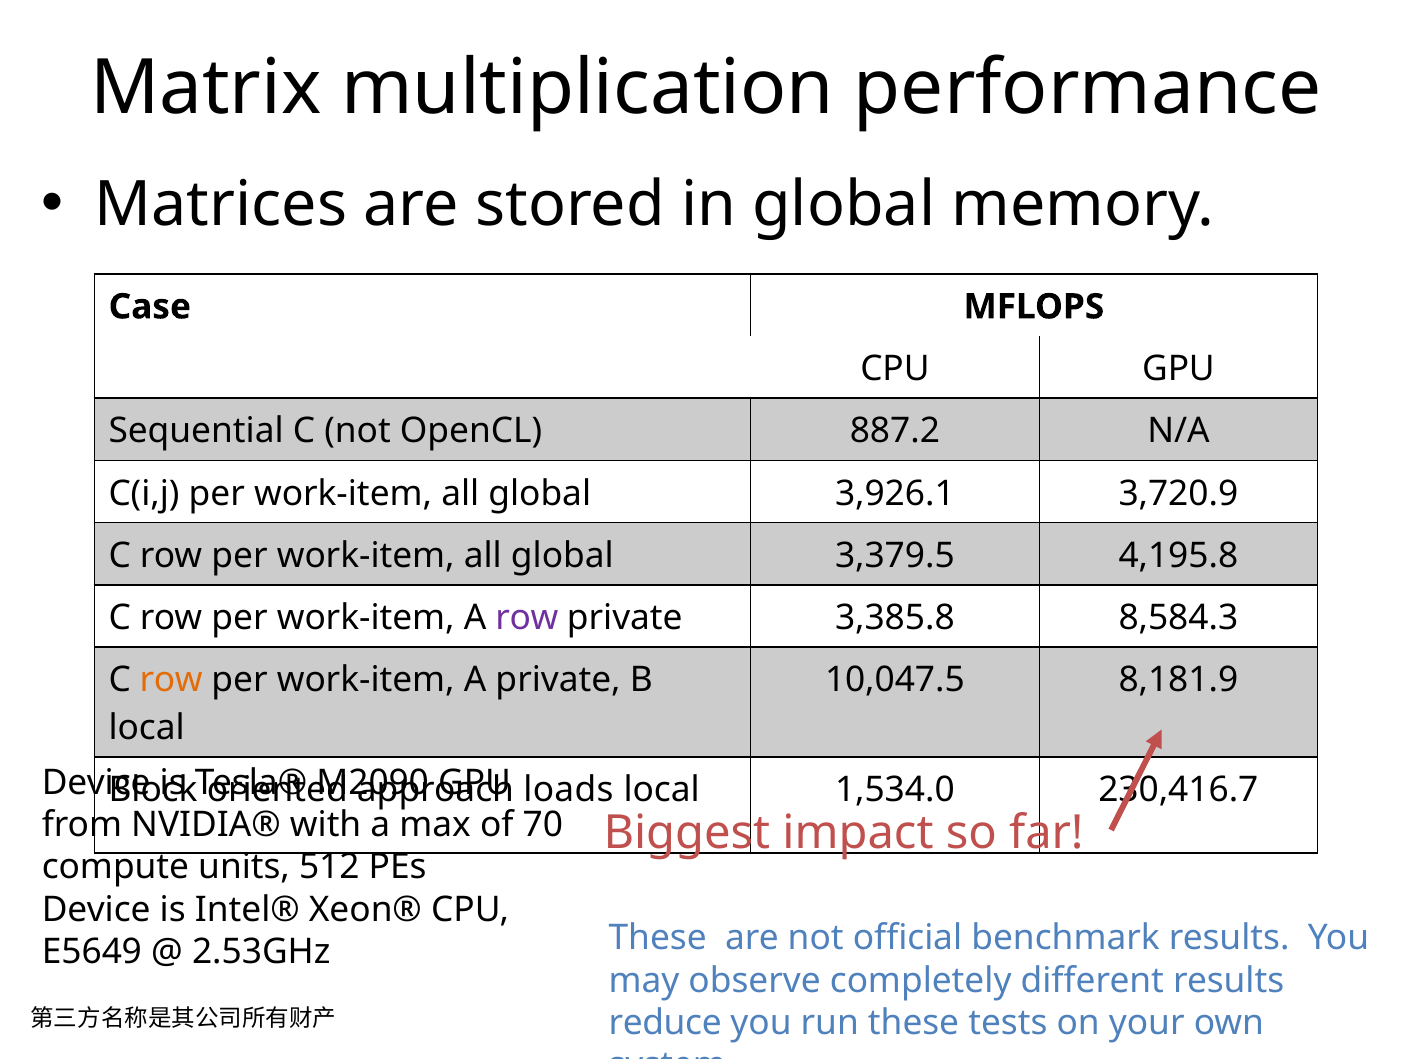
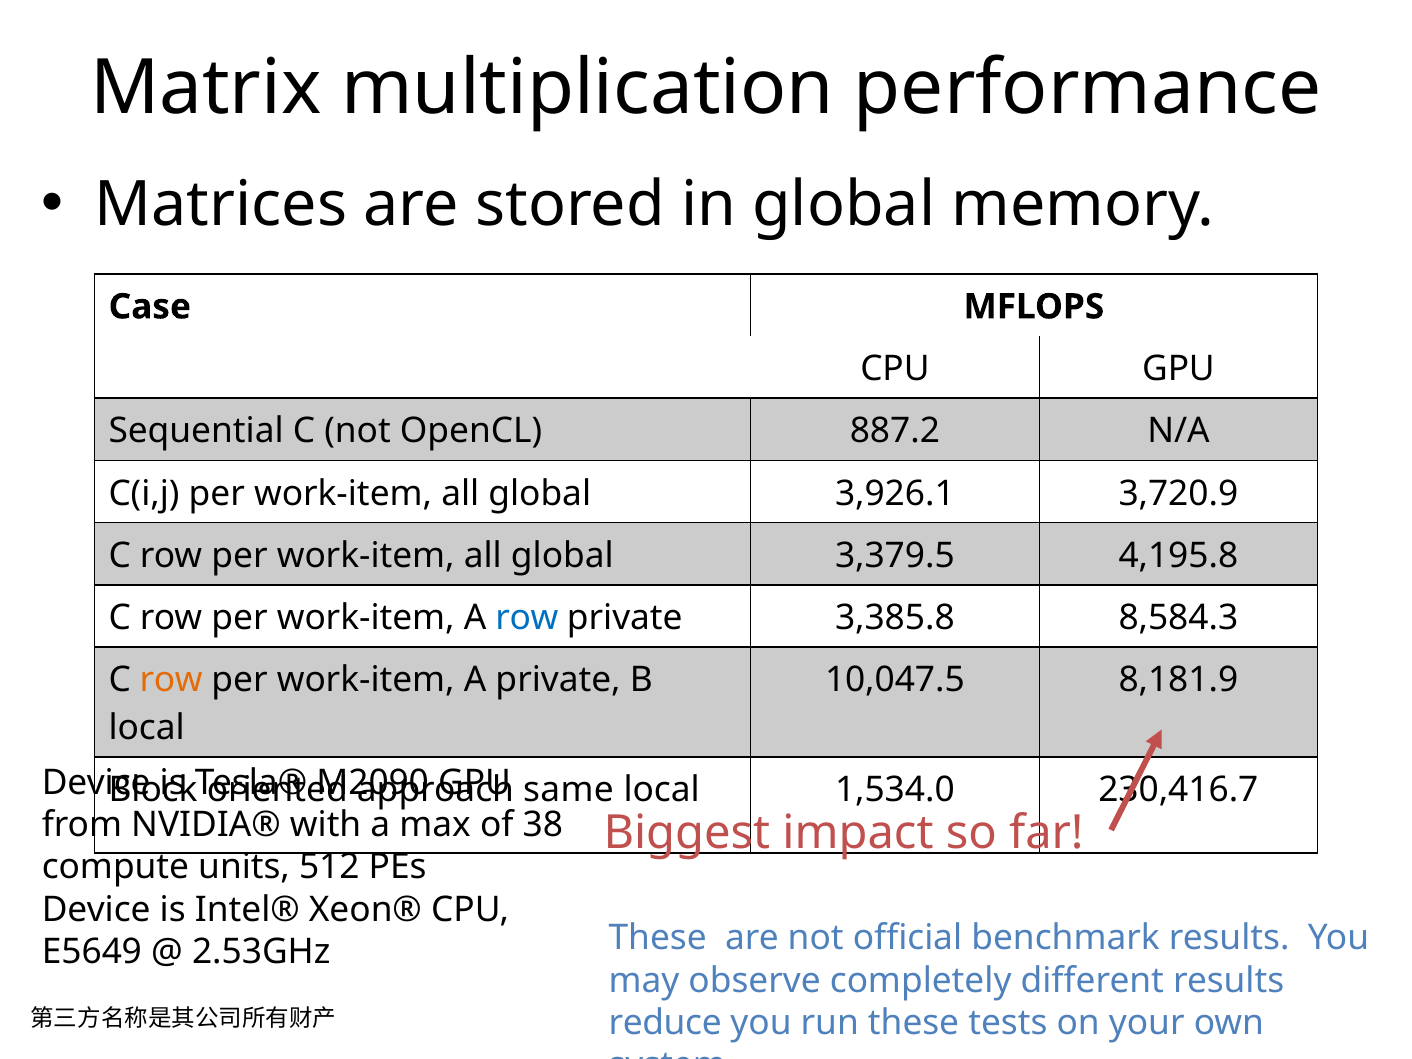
row at (527, 618) colour: purple -> blue
loads: loads -> same
70: 70 -> 38
